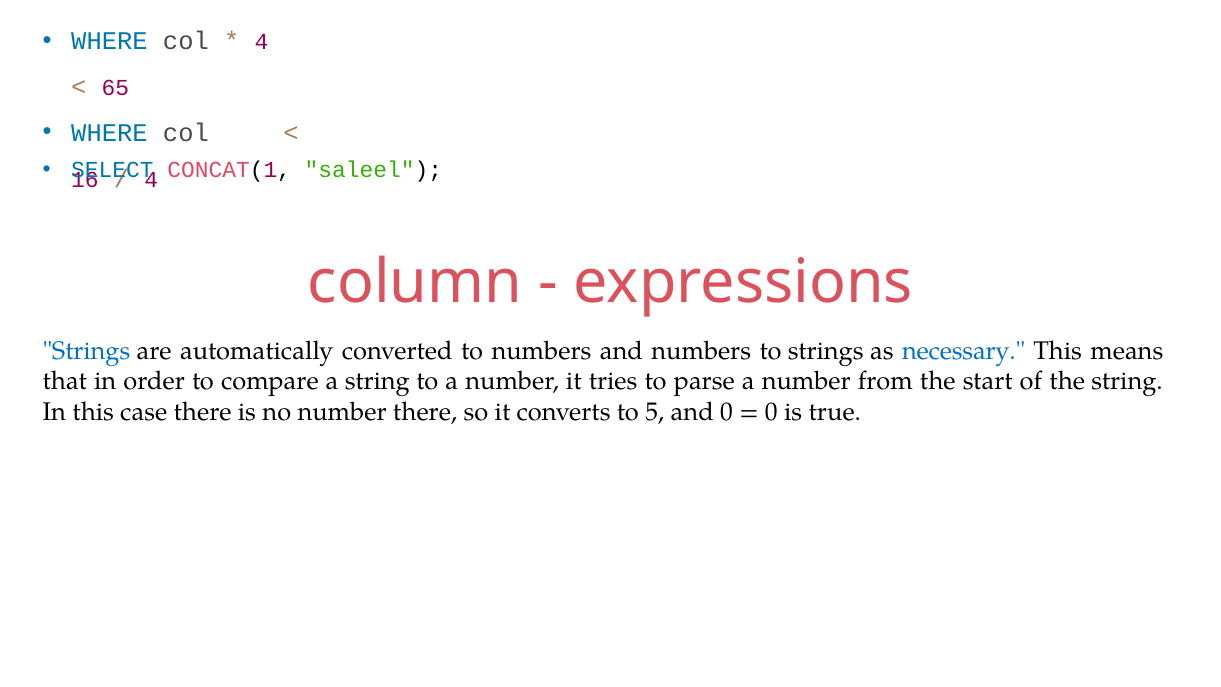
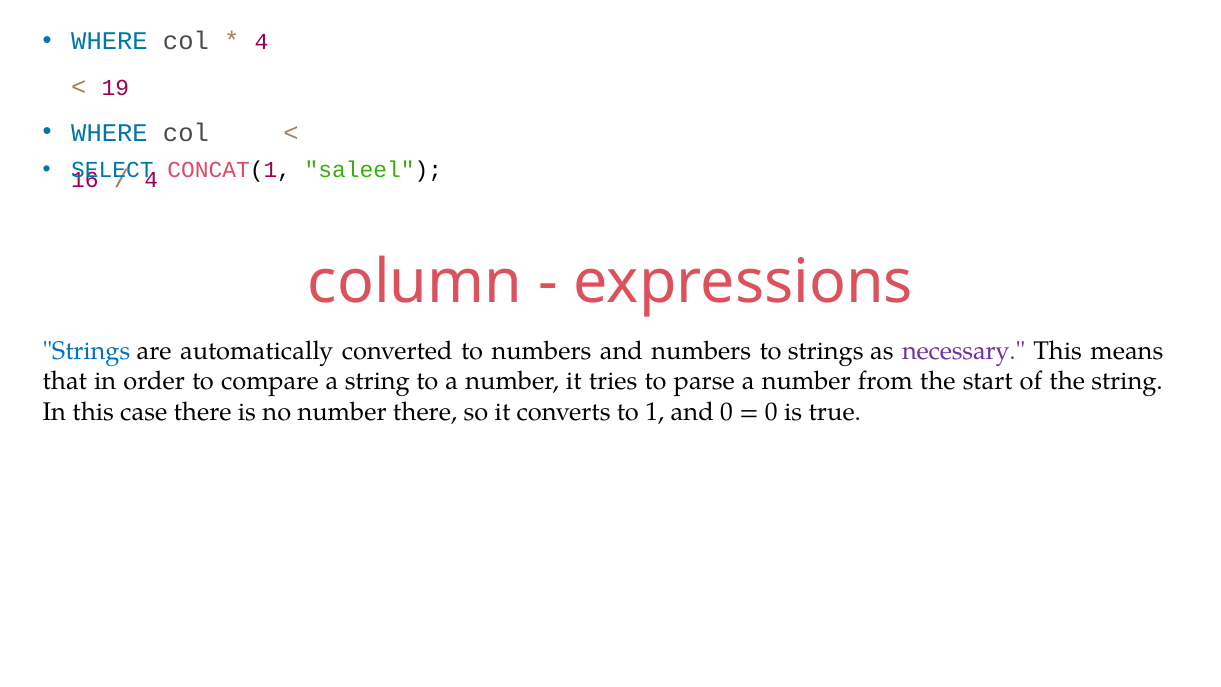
65: 65 -> 19
necessary colour: blue -> purple
5: 5 -> 1
